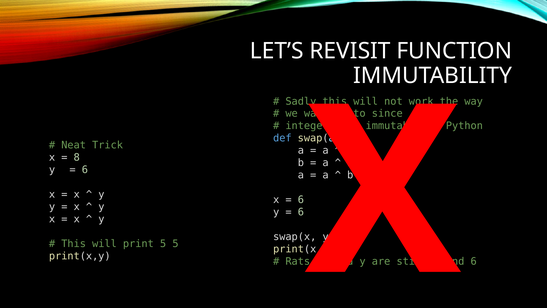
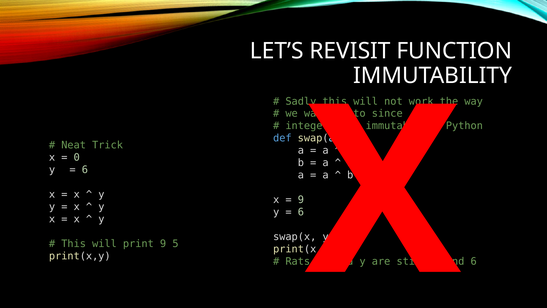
8: 8 -> 0
6 at (301, 200): 6 -> 9
print 5: 5 -> 9
